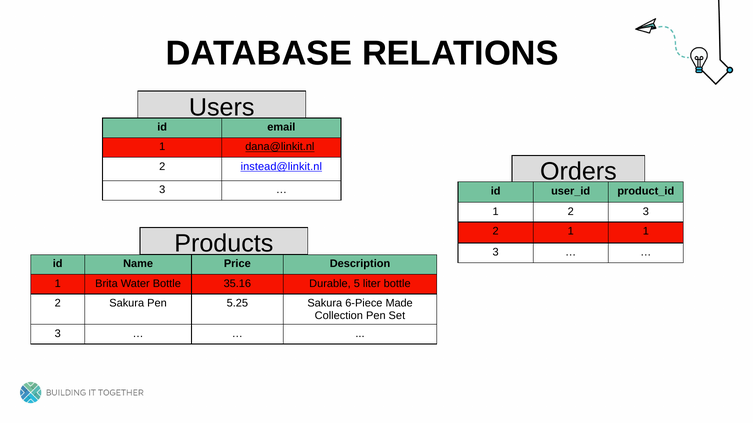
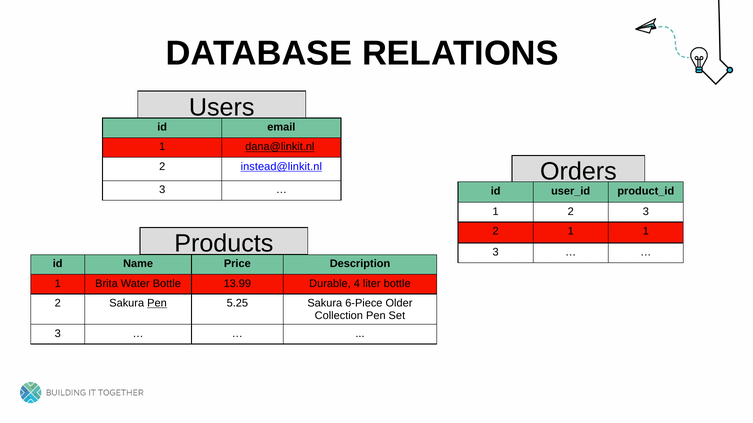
35.16: 35.16 -> 13.99
5: 5 -> 4
Pen at (157, 304) underline: none -> present
Made: Made -> Older
